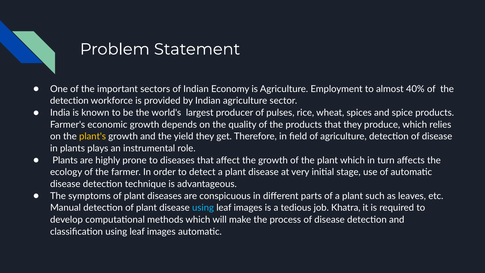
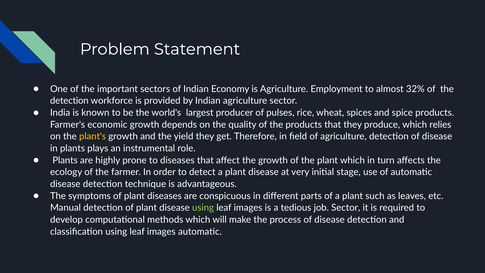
40%: 40% -> 32%
using at (203, 208) colour: light blue -> light green
job Khatra: Khatra -> Sector
